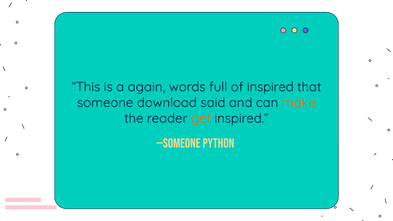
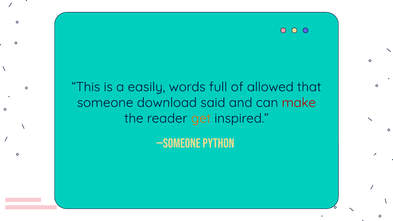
again: again -> easily
of inspired: inspired -> allowed
make colour: orange -> red
